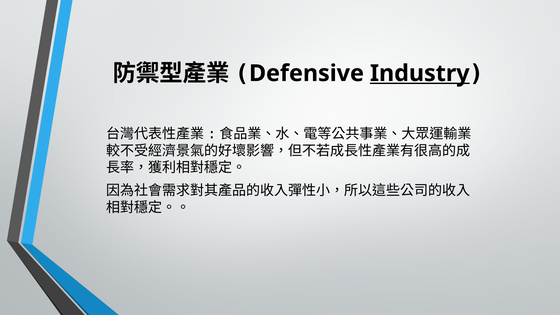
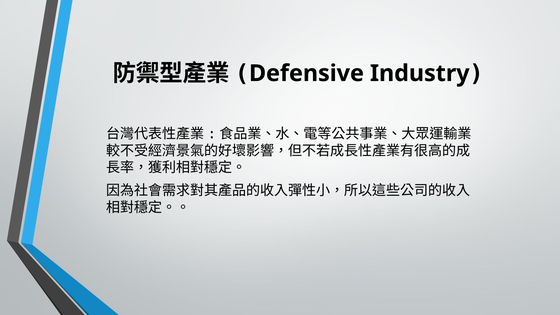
Industry underline: present -> none
